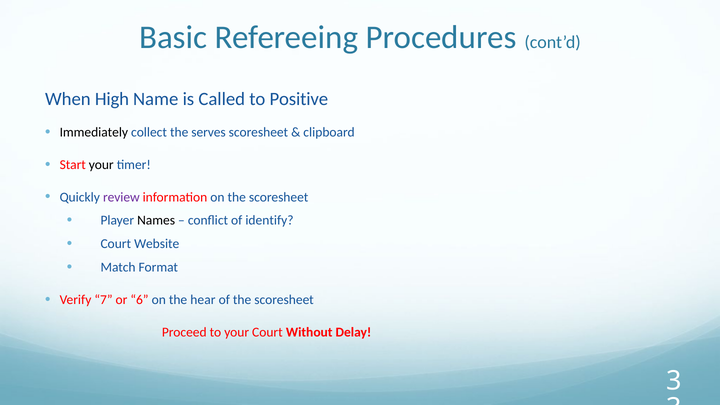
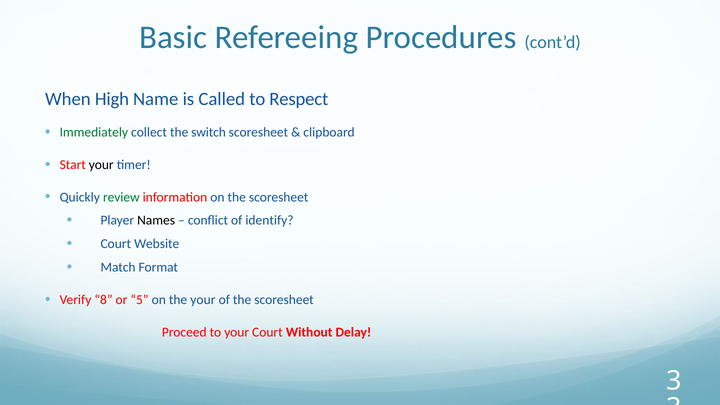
Positive: Positive -> Respect
Immediately colour: black -> green
serves: serves -> switch
review colour: purple -> green
7: 7 -> 8
6: 6 -> 5
the hear: hear -> your
